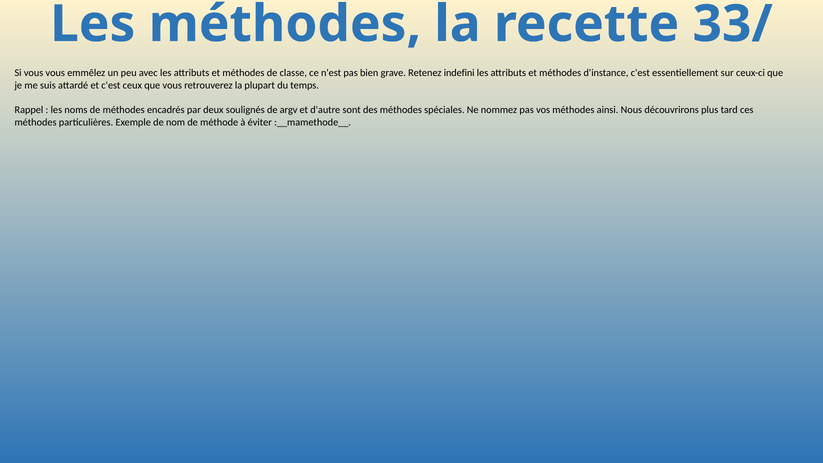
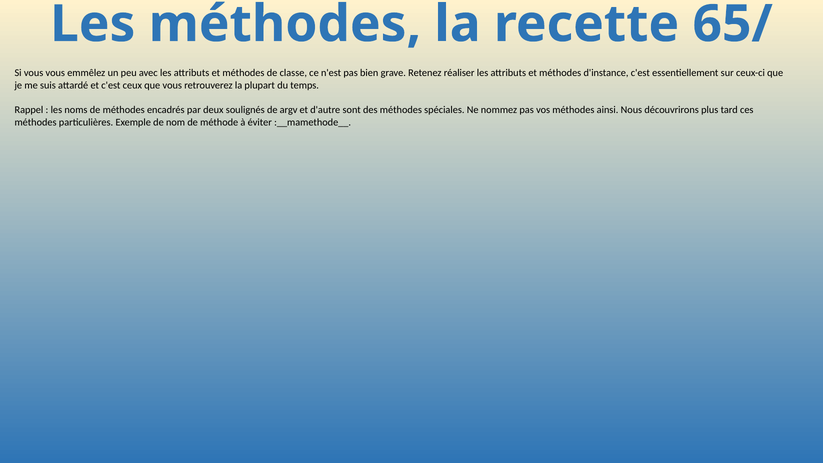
33/: 33/ -> 65/
indefini: indefini -> réaliser
